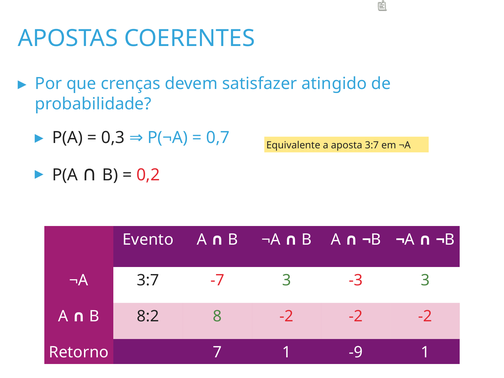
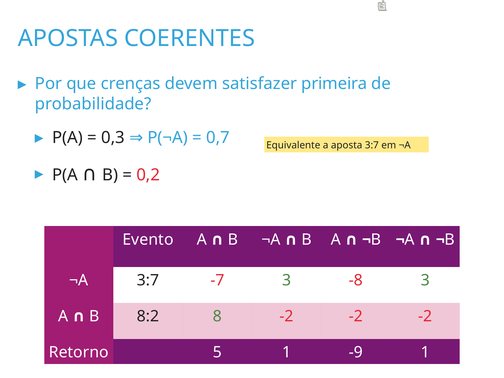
atingido: atingido -> primeira
-3: -3 -> -8
7: 7 -> 5
